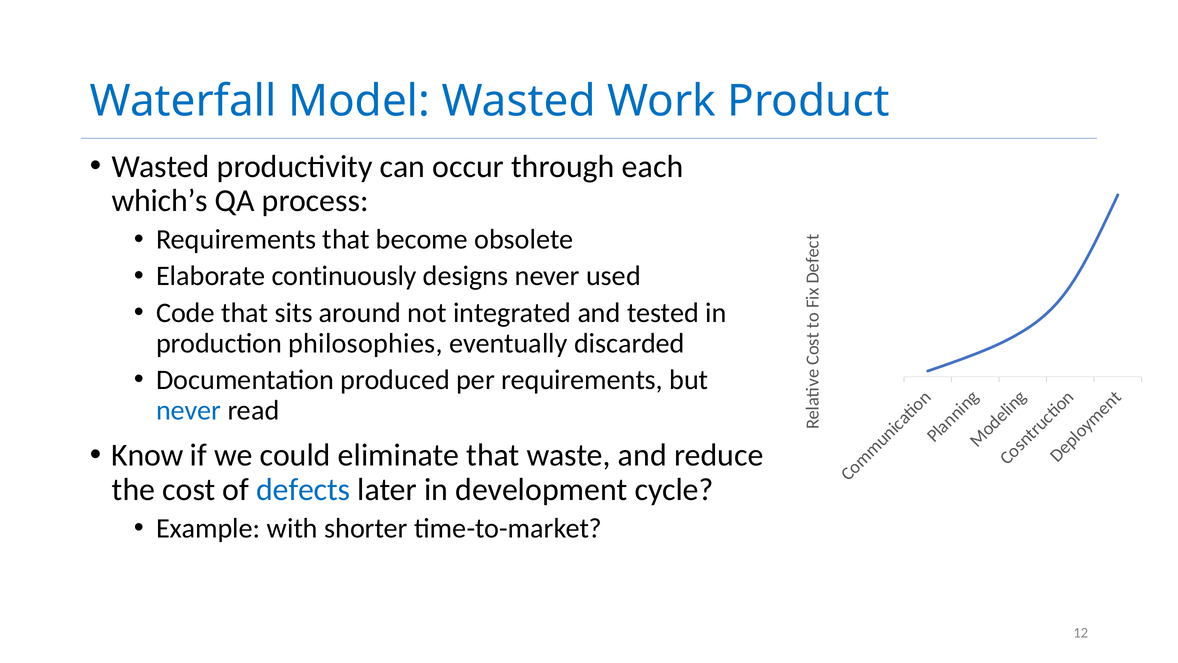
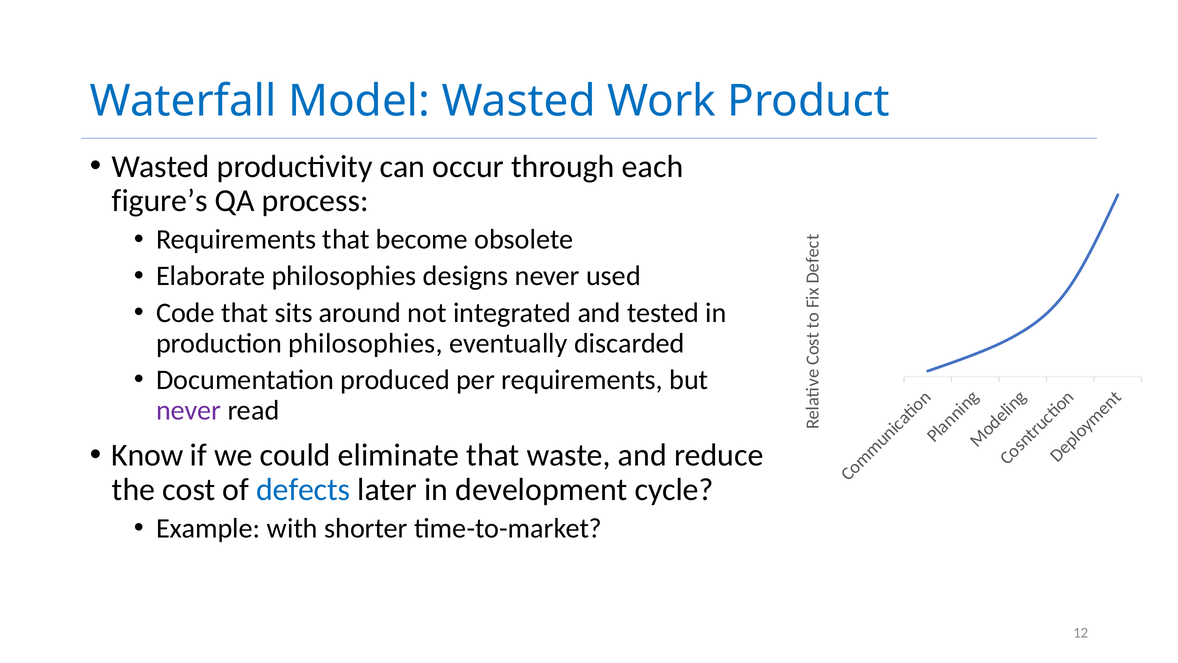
which’s: which’s -> figure’s
Elaborate continuously: continuously -> philosophies
never at (189, 410) colour: blue -> purple
